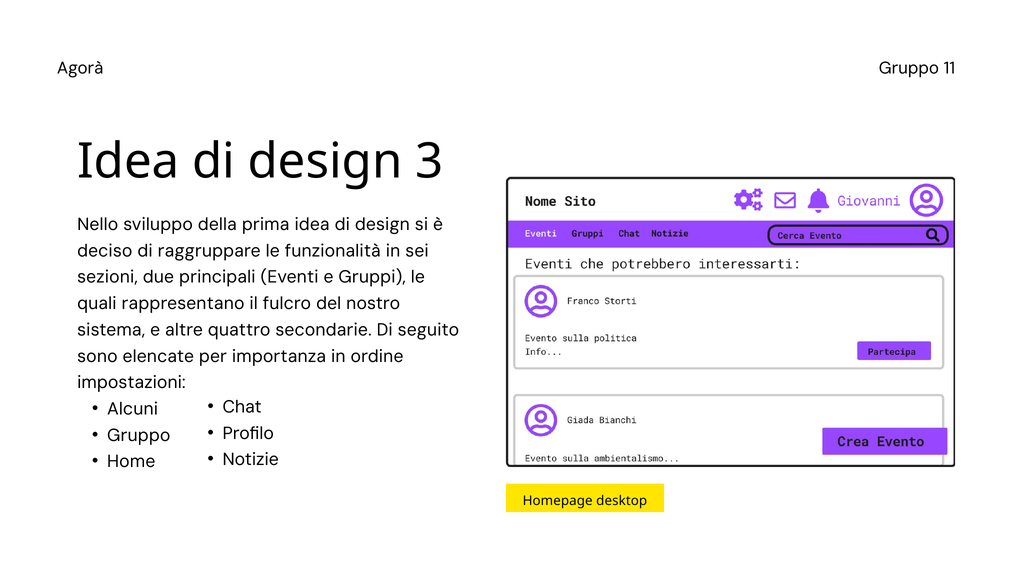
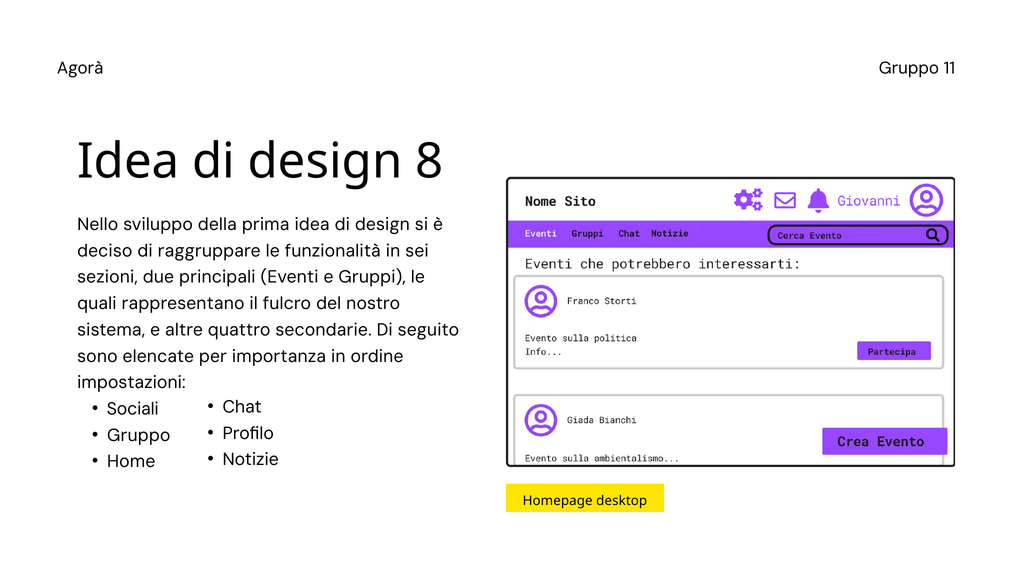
3: 3 -> 8
Alcuni: Alcuni -> Sociali
